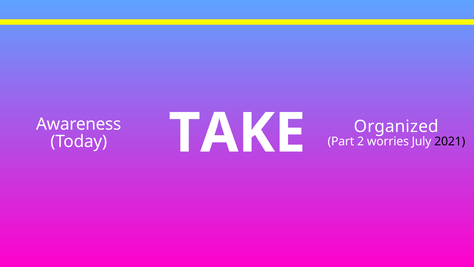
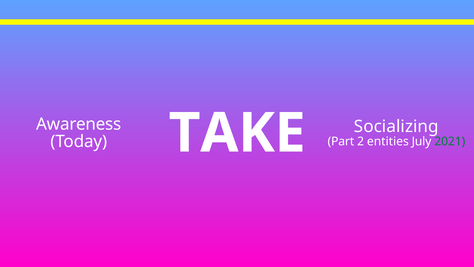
Organized: Organized -> Socializing
worries: worries -> entities
2021 colour: black -> green
